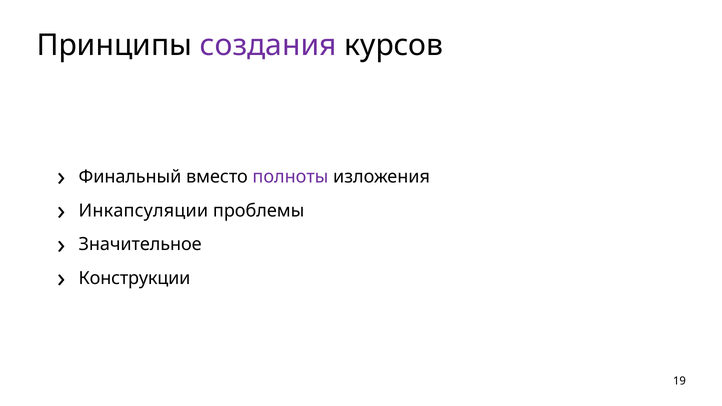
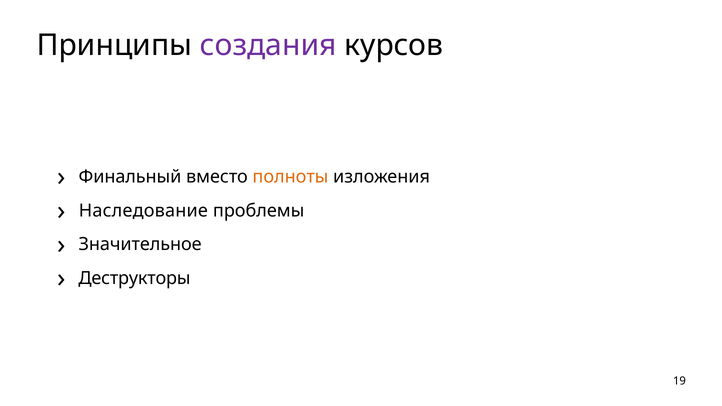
полноты colour: purple -> orange
Инкапсуляции: Инкапсуляции -> Наследование
Конструкции: Конструкции -> Деструкторы
